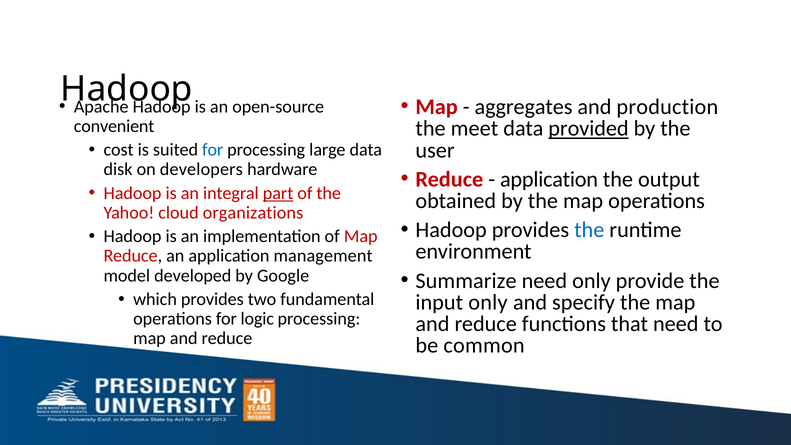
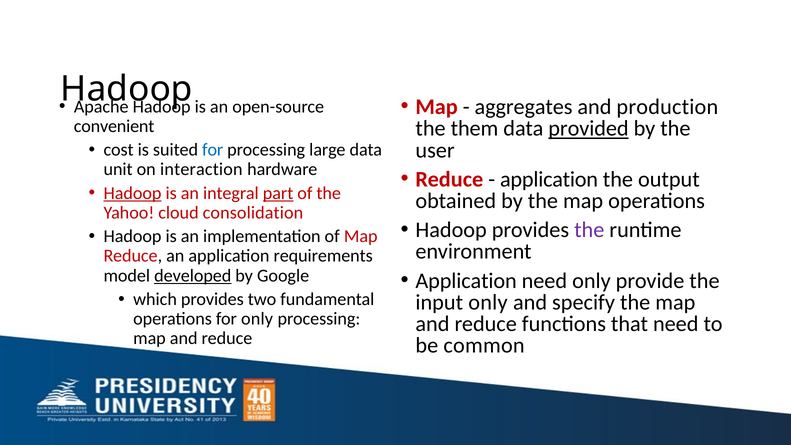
meet: meet -> them
disk: disk -> unit
developers: developers -> interaction
Hadoop at (133, 193) underline: none -> present
organizations: organizations -> consolidation
the at (589, 230) colour: blue -> purple
management: management -> requirements
developed underline: none -> present
Summarize at (466, 281): Summarize -> Application
for logic: logic -> only
